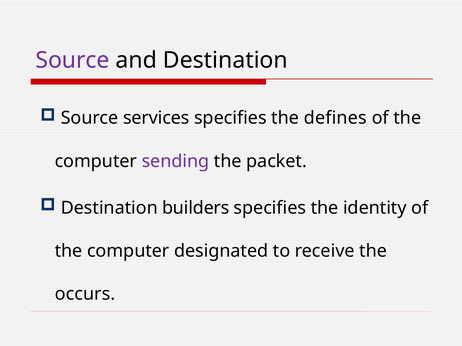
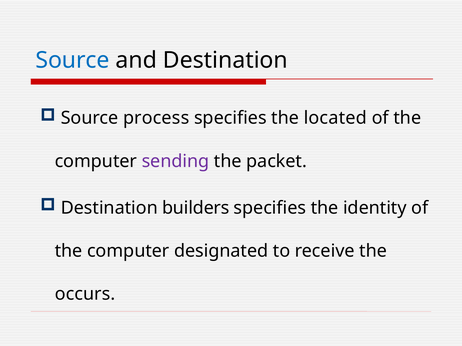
Source at (73, 60) colour: purple -> blue
services: services -> process
defines: defines -> located
